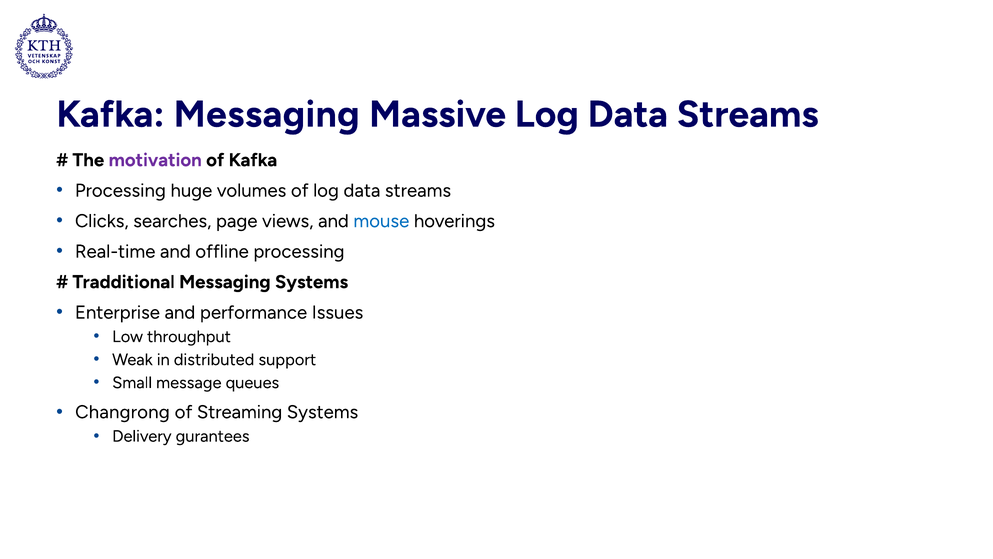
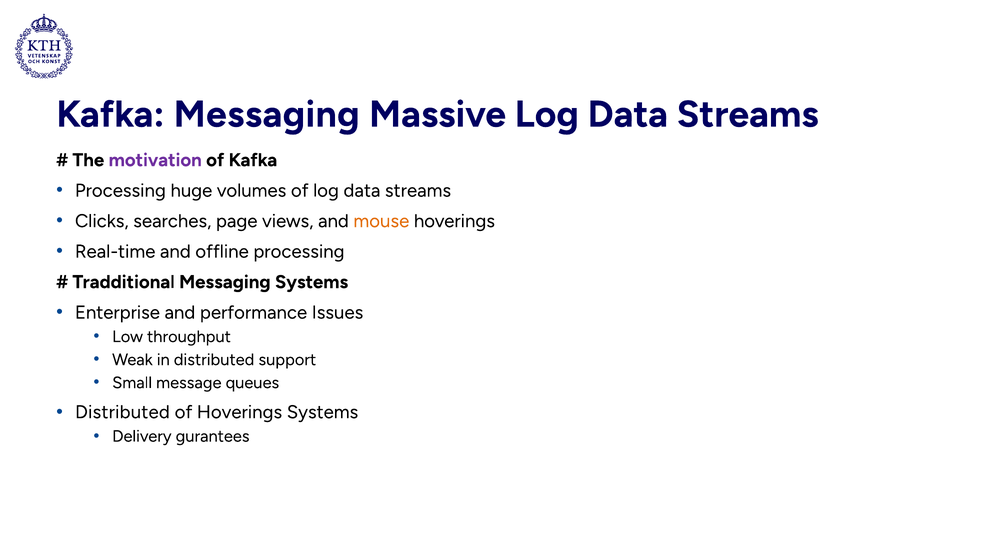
mouse colour: blue -> orange
Changrong at (122, 412): Changrong -> Distributed
of Streaming: Streaming -> Hoverings
